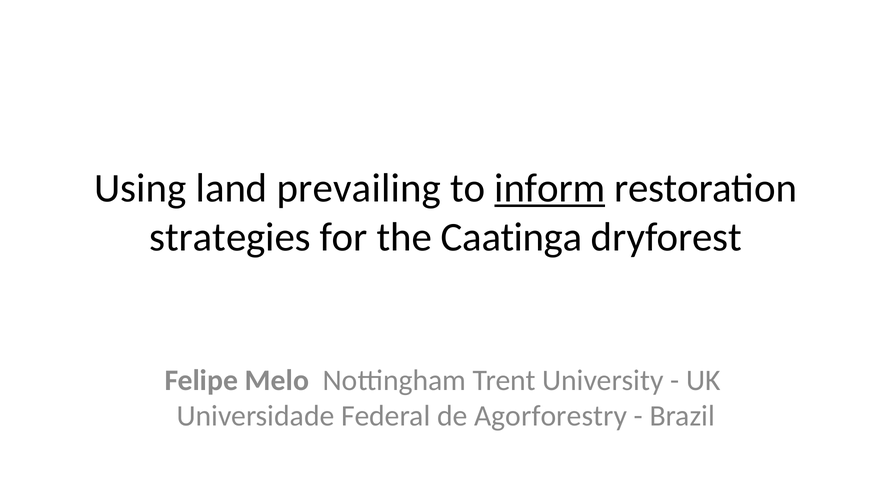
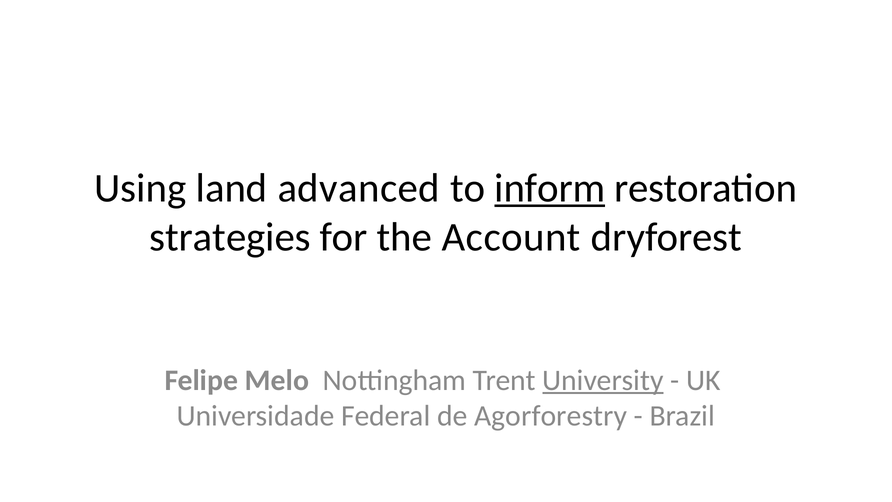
prevailing: prevailing -> advanced
Caatinga: Caatinga -> Account
University underline: none -> present
